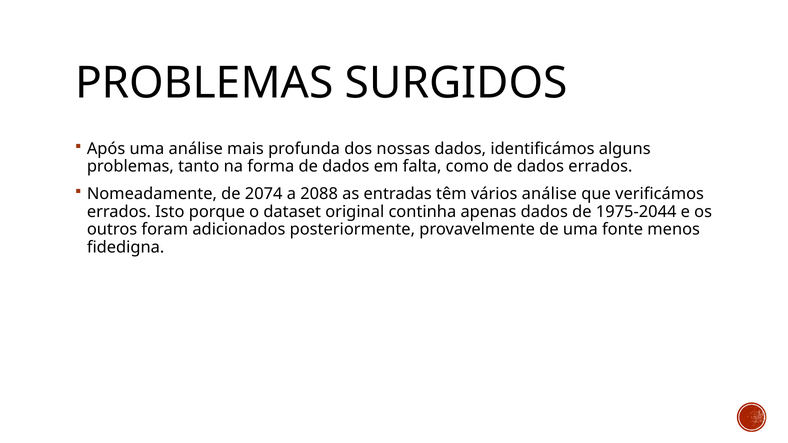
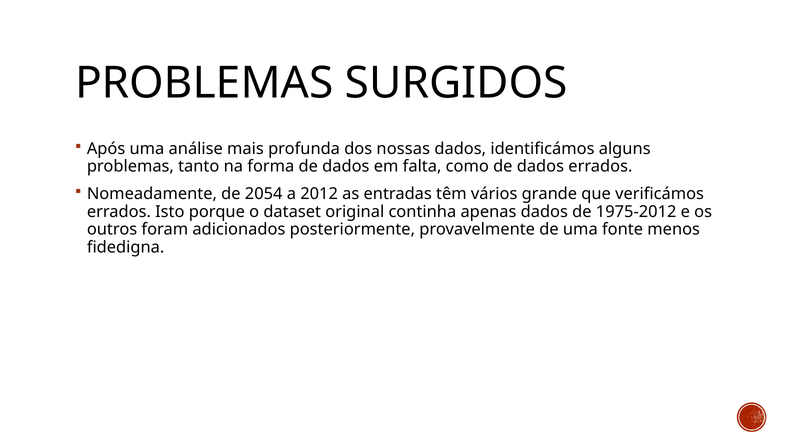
2074: 2074 -> 2054
2088: 2088 -> 2012
vários análise: análise -> grande
1975-2044: 1975-2044 -> 1975-2012
